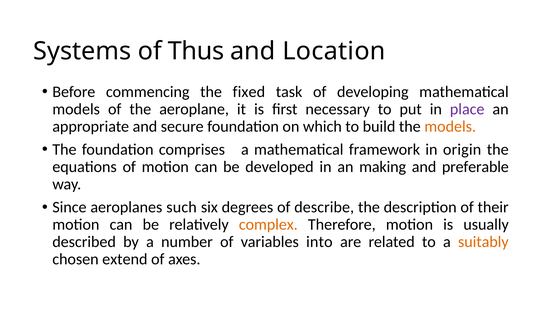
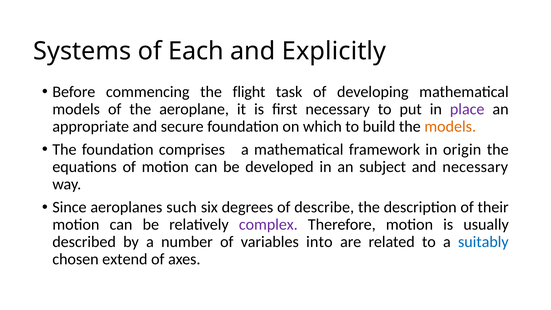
Thus: Thus -> Each
Location: Location -> Explicitly
fixed: fixed -> flight
making: making -> subject
and preferable: preferable -> necessary
complex colour: orange -> purple
suitably colour: orange -> blue
